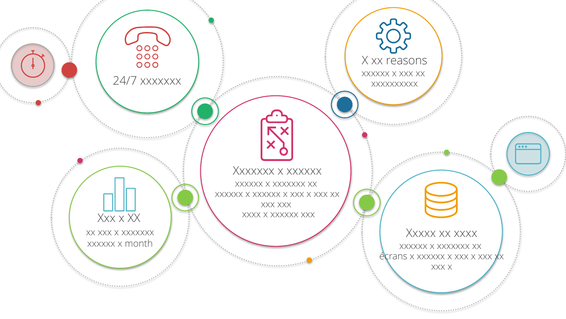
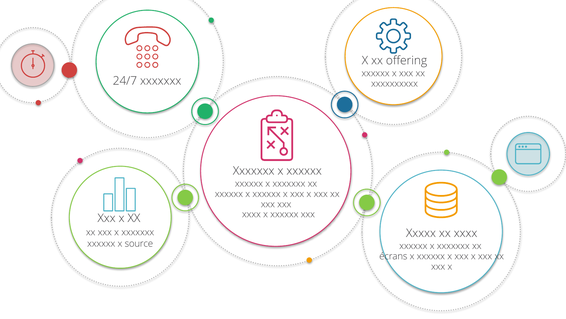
reasons: reasons -> offering
month: month -> source
